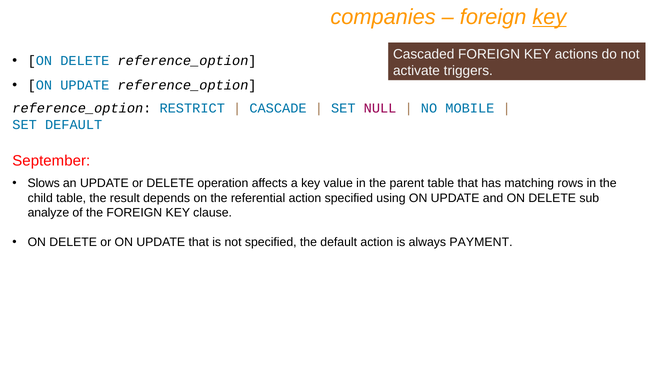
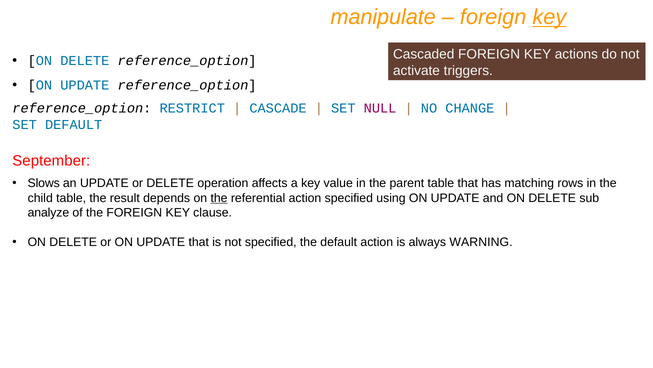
companies: companies -> manipulate
MOBILE: MOBILE -> CHANGE
the at (219, 198) underline: none -> present
PAYMENT: PAYMENT -> WARNING
